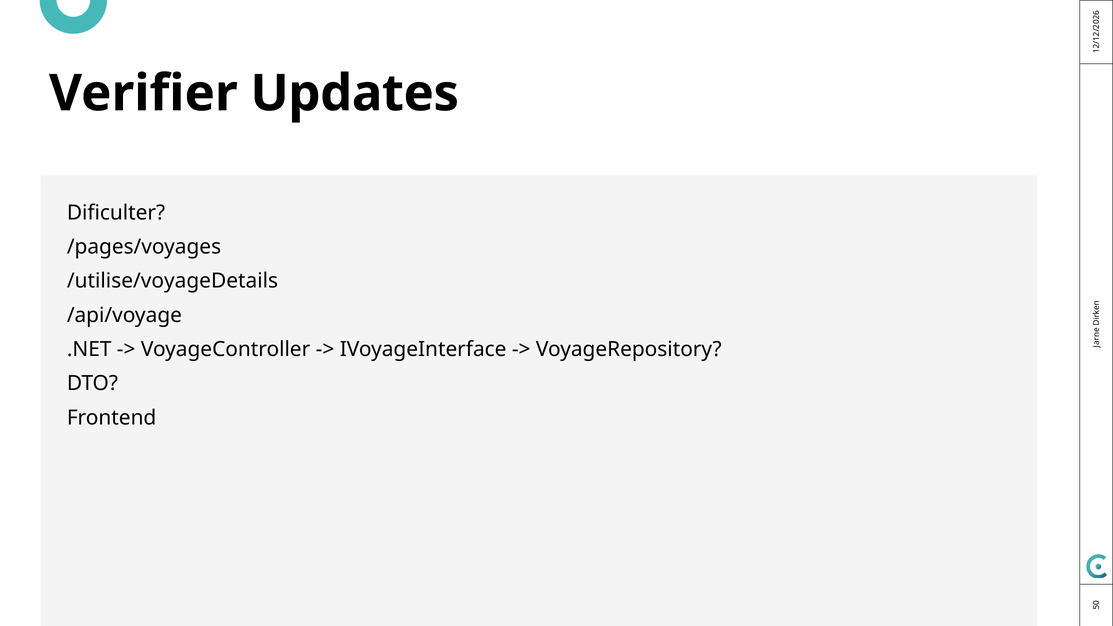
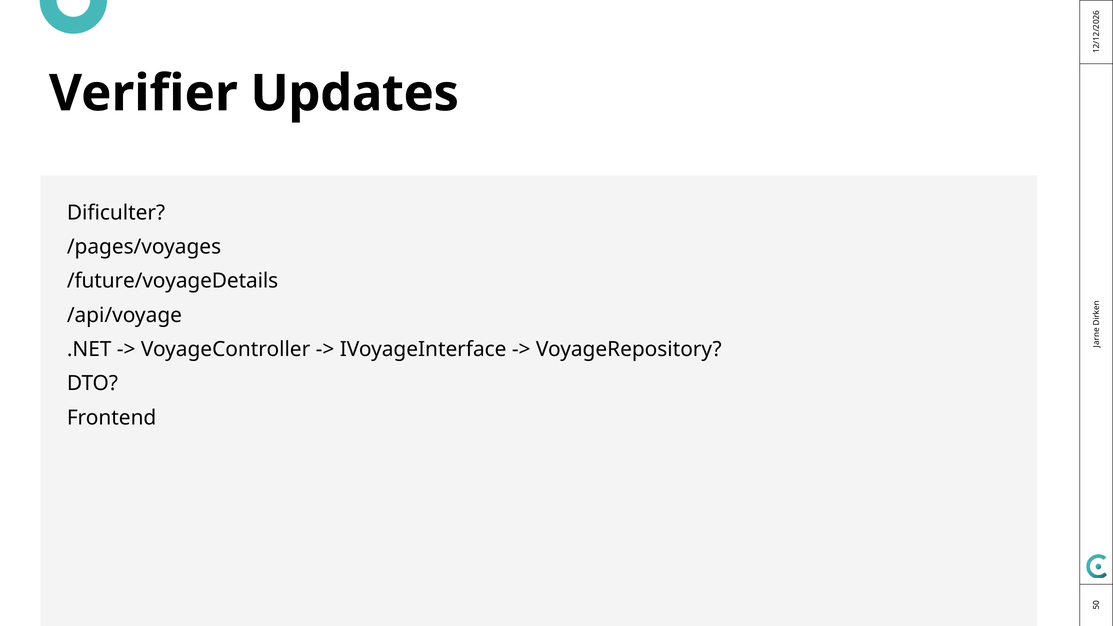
/utilise/voyageDetails: /utilise/voyageDetails -> /future/voyageDetails
